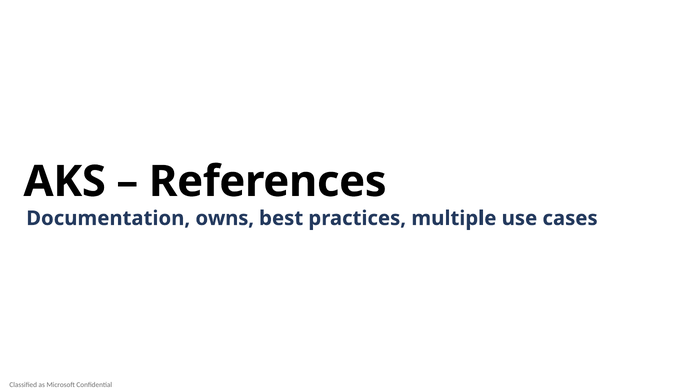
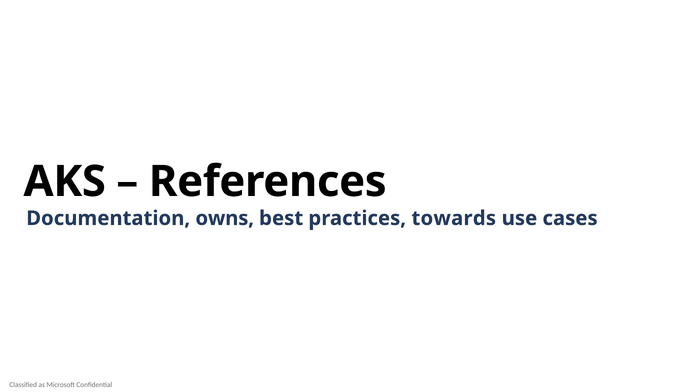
multiple: multiple -> towards
